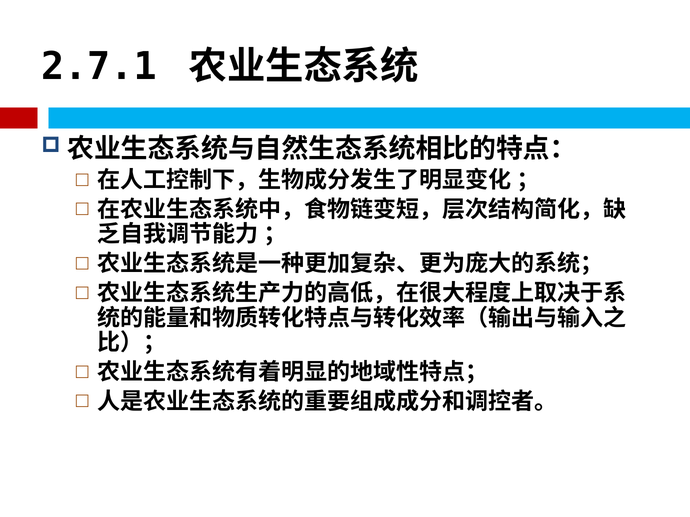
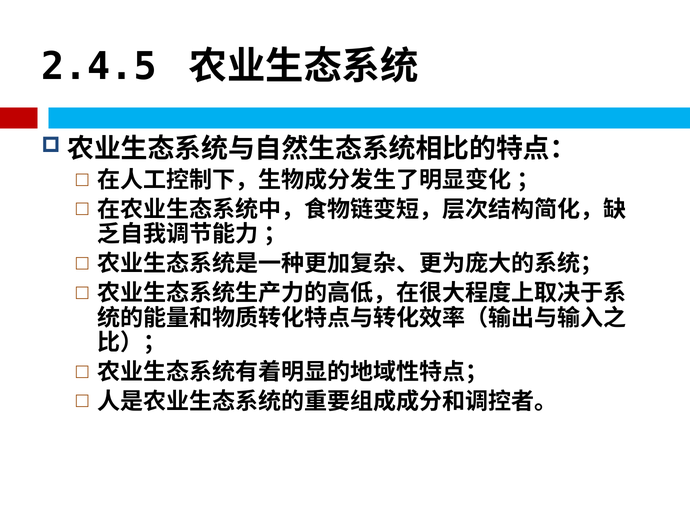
2.7.1: 2.7.1 -> 2.4.5
